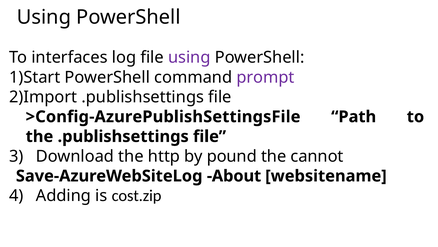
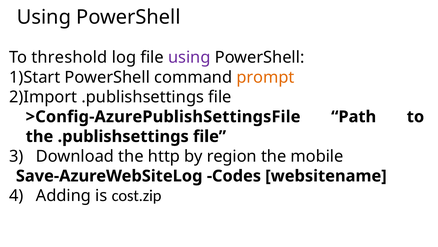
interfaces: interfaces -> threshold
prompt colour: purple -> orange
pound: pound -> region
cannot: cannot -> mobile
About: About -> Codes
